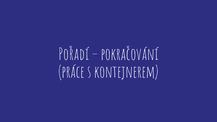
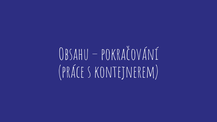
Pořadí: Pořadí -> Obsahu
